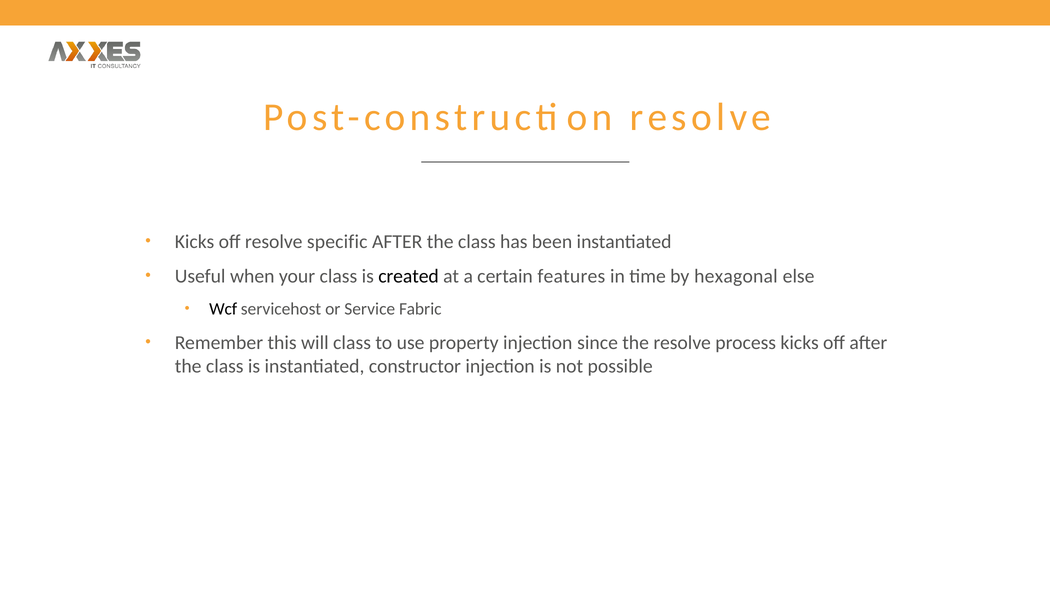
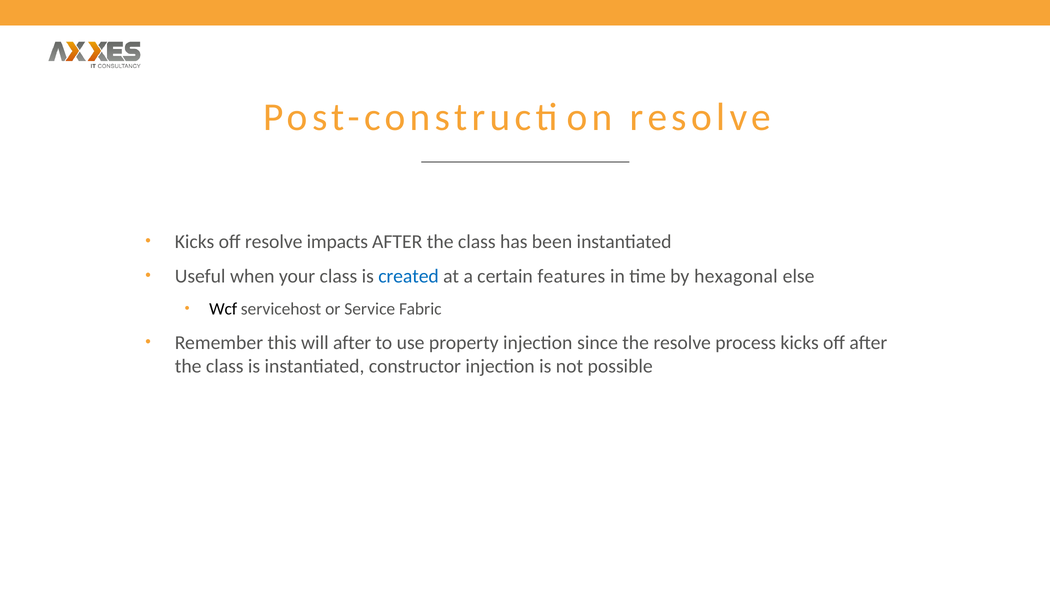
specific: specific -> impacts
created colour: black -> blue
will class: class -> after
